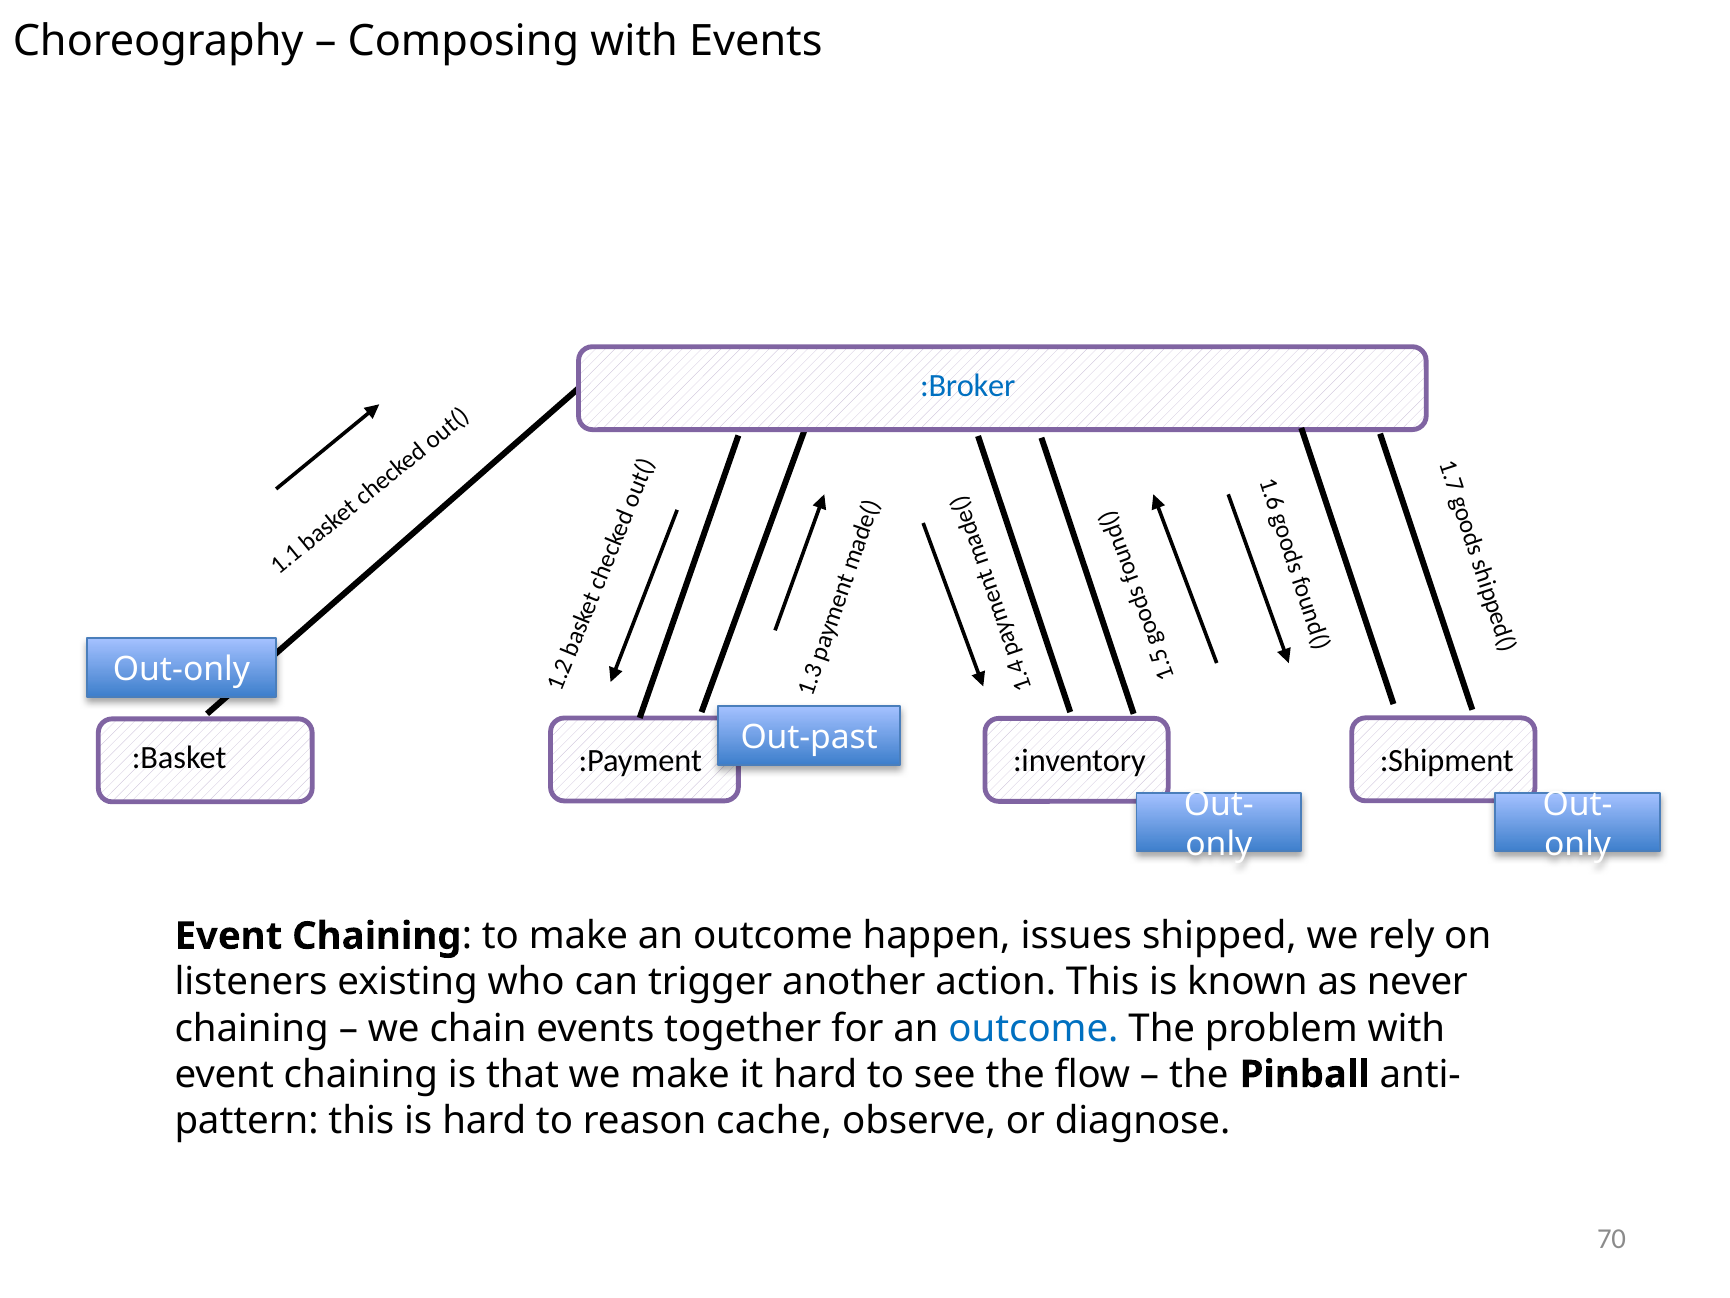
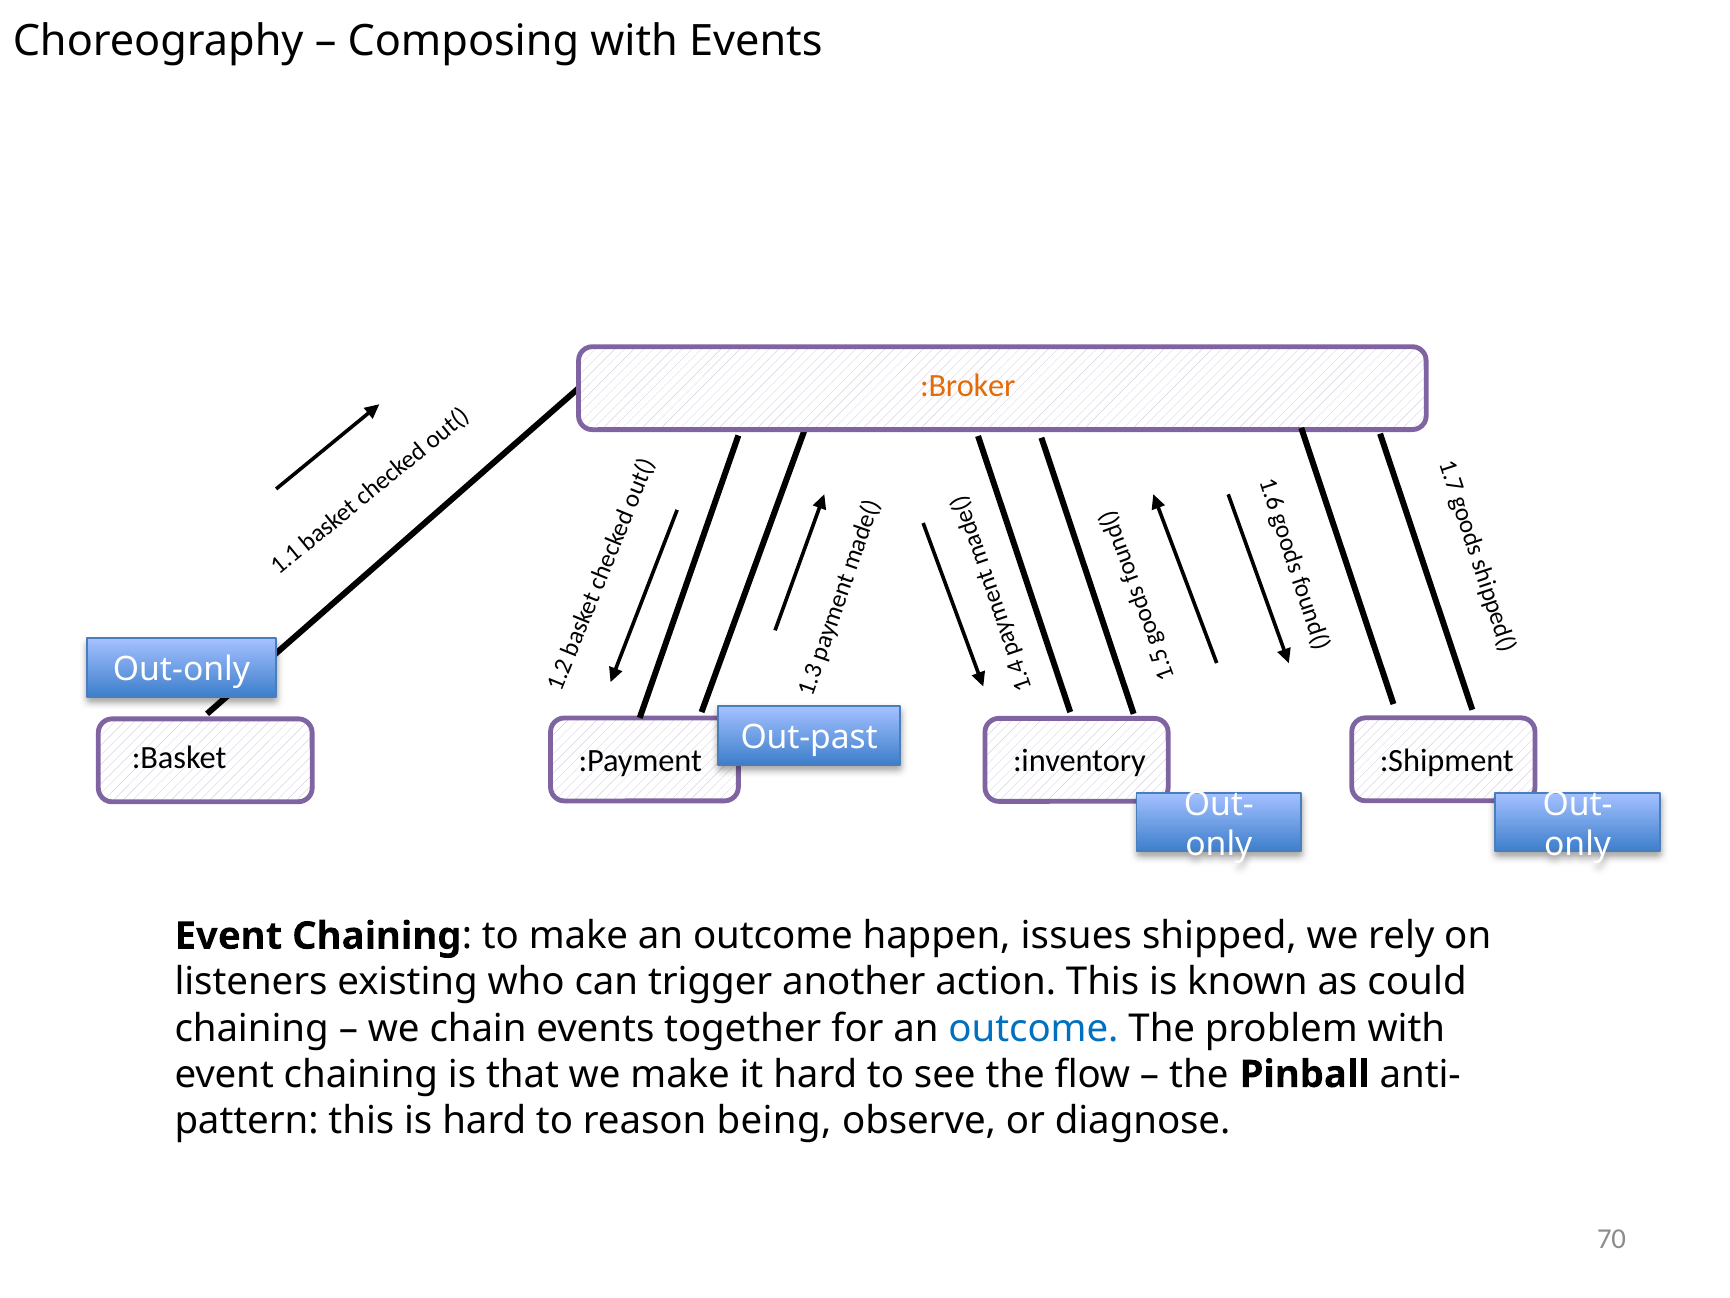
:Broker colour: blue -> orange
never: never -> could
cache: cache -> being
